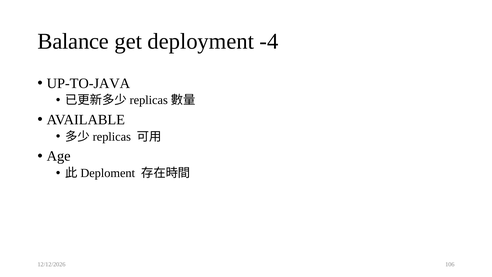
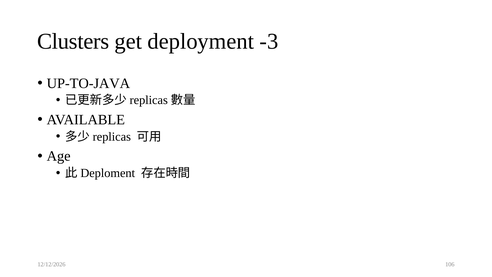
Balance: Balance -> Clusters
-4: -4 -> -3
